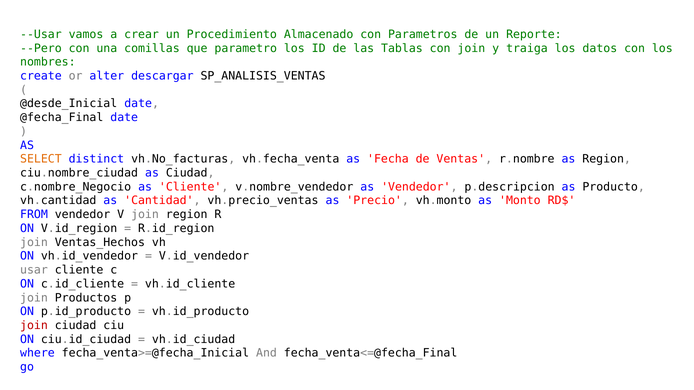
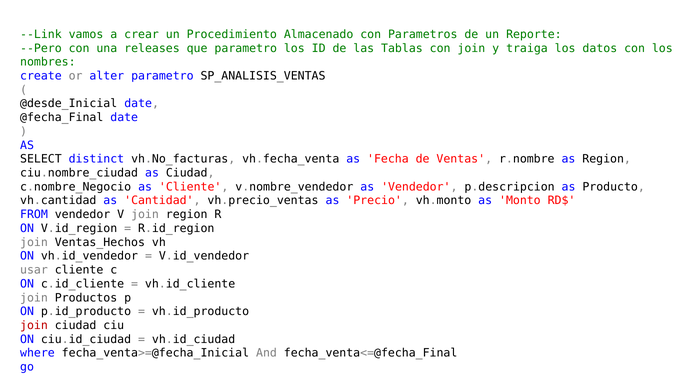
--Usar: --Usar -> --Link
comillas: comillas -> releases
alter descargar: descargar -> parametro
SELECT colour: orange -> black
